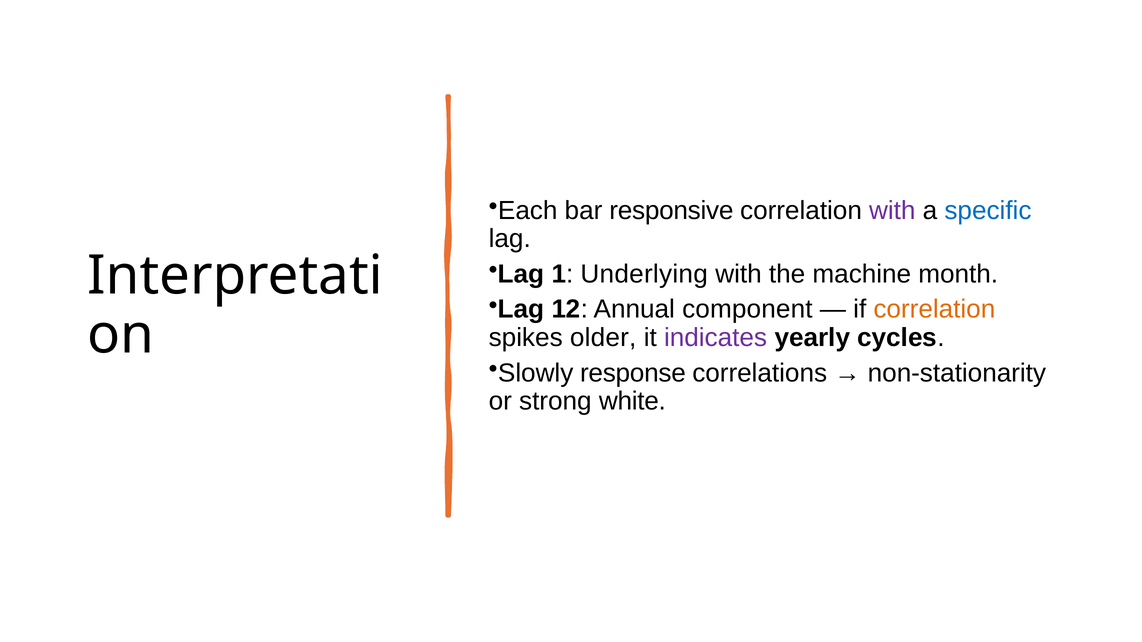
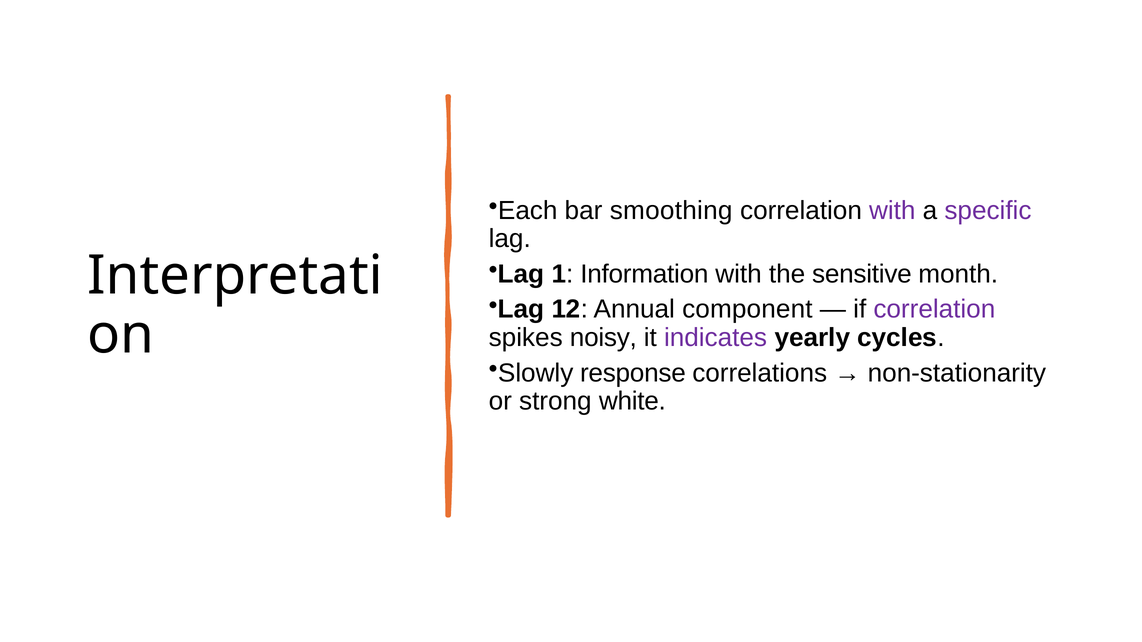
responsive: responsive -> smoothing
specific colour: blue -> purple
Underlying: Underlying -> Information
machine: machine -> sensitive
correlation at (934, 310) colour: orange -> purple
older: older -> noisy
